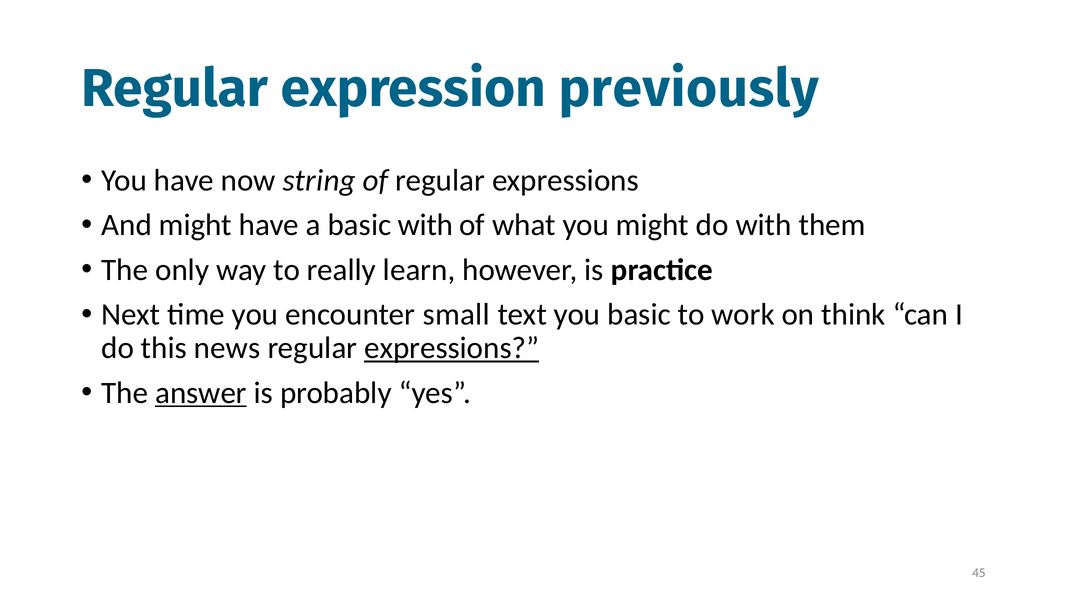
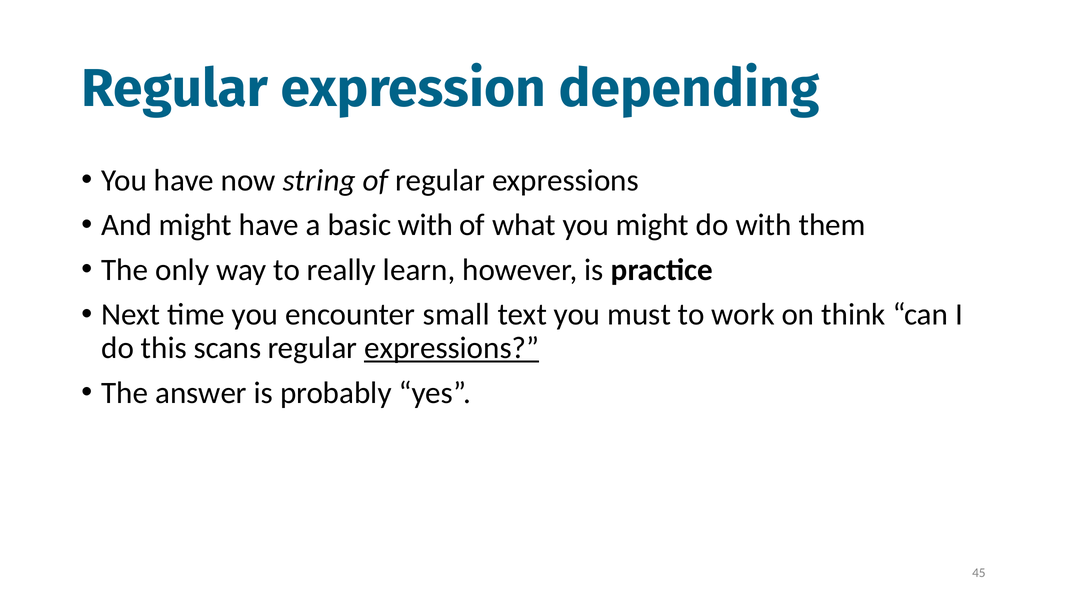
previously: previously -> depending
you basic: basic -> must
news: news -> scans
answer underline: present -> none
